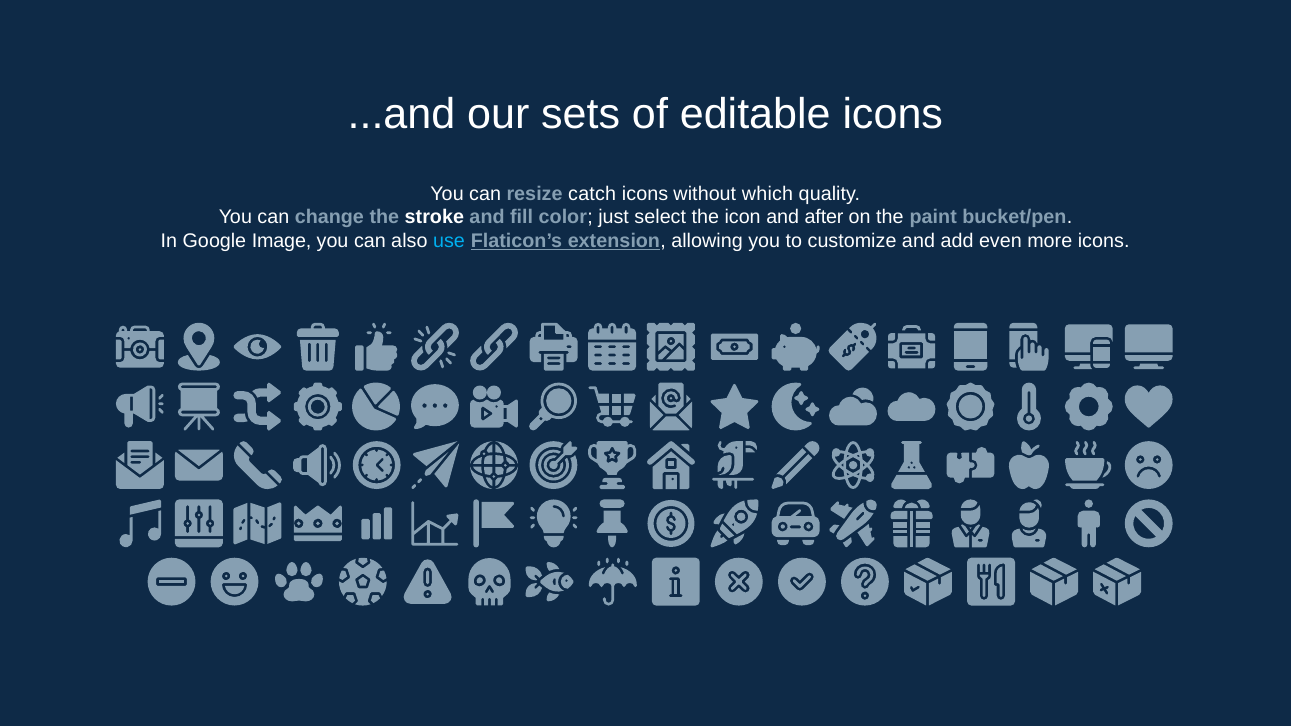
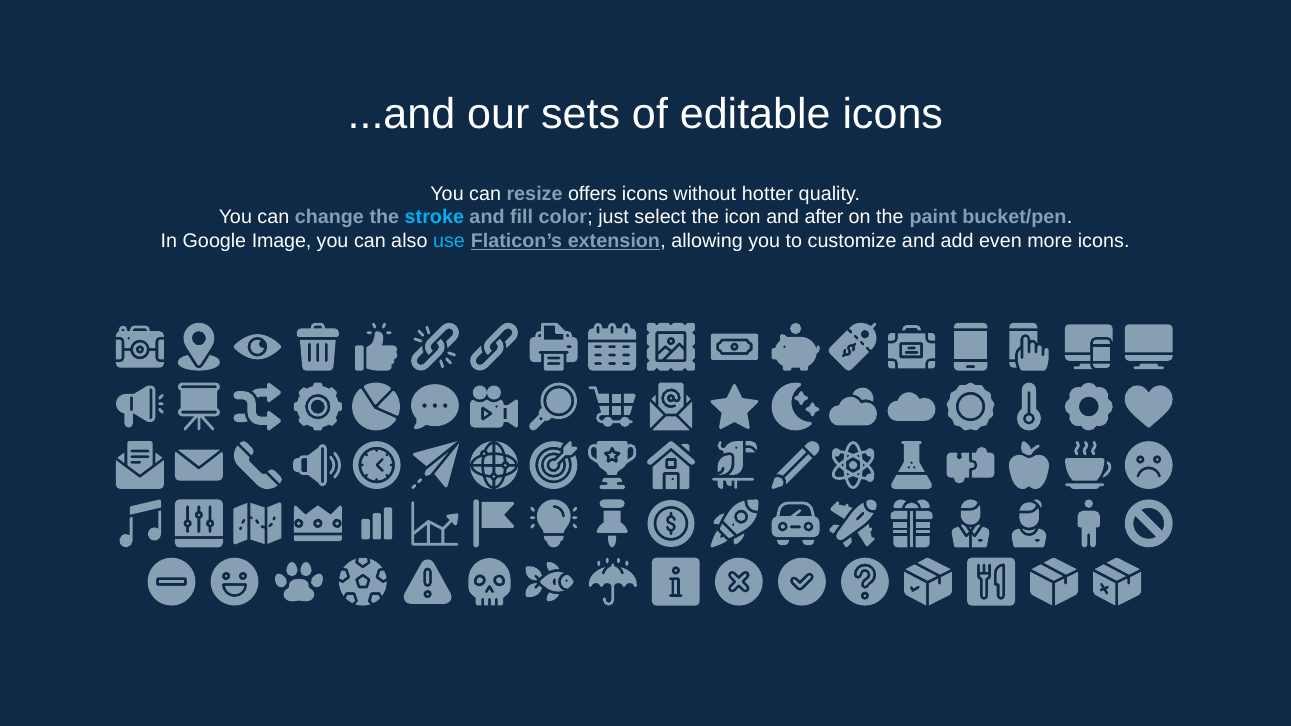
catch: catch -> offers
which: which -> hotter
stroke colour: white -> light blue
